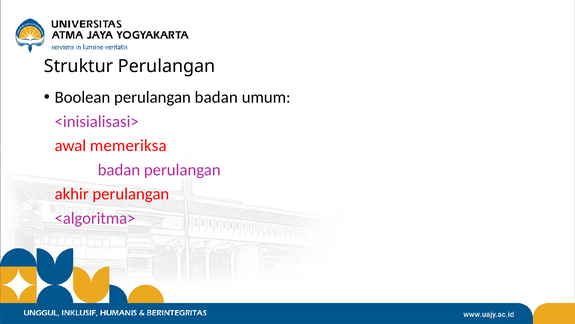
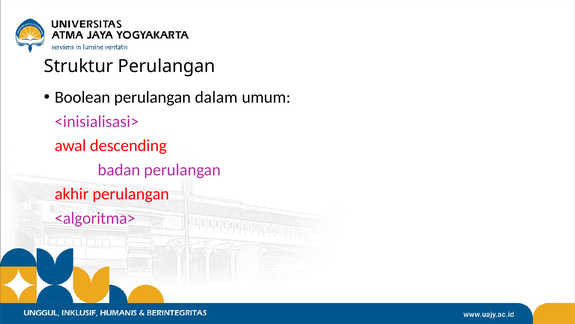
perulangan badan: badan -> dalam
memeriksa: memeriksa -> descending
